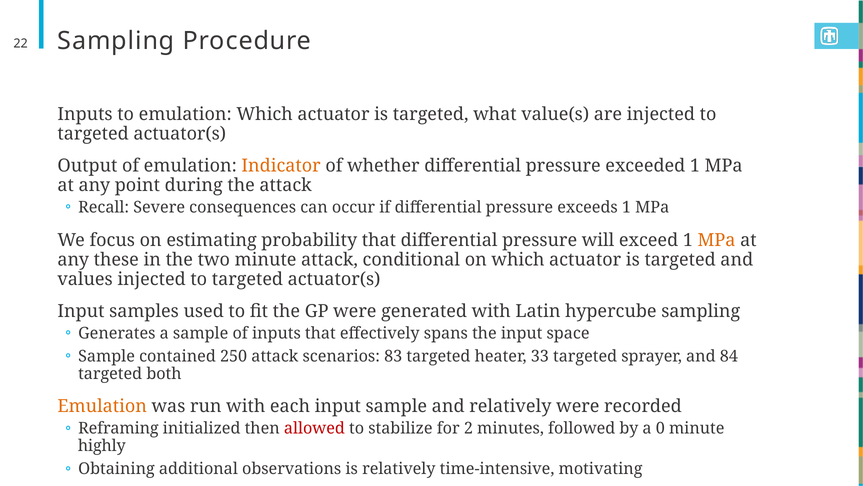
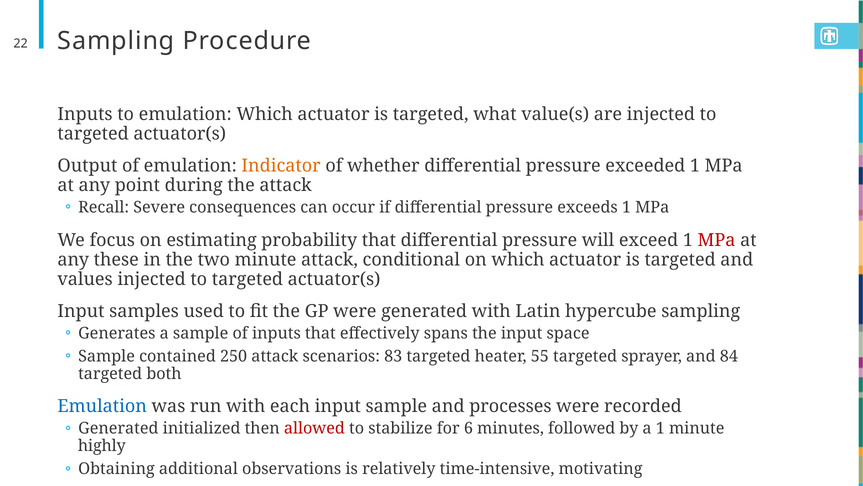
MPa at (717, 240) colour: orange -> red
33: 33 -> 55
Emulation at (102, 406) colour: orange -> blue
and relatively: relatively -> processes
Reframing at (118, 428): Reframing -> Generated
2: 2 -> 6
a 0: 0 -> 1
